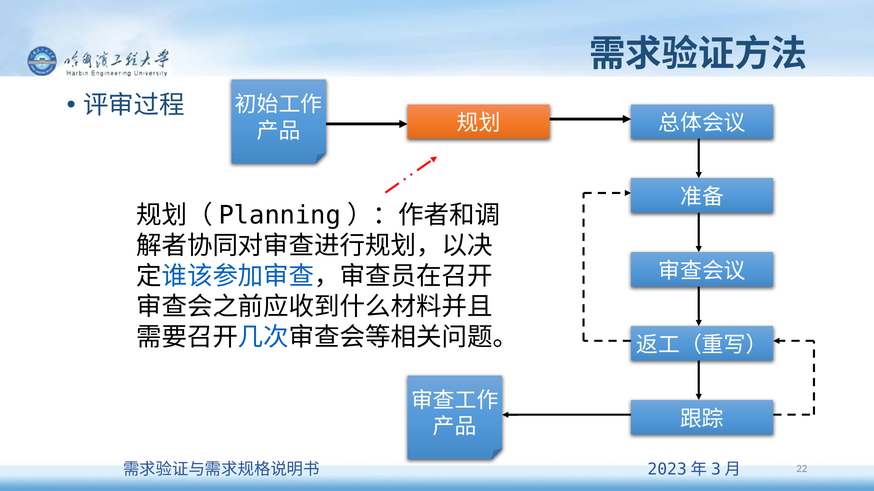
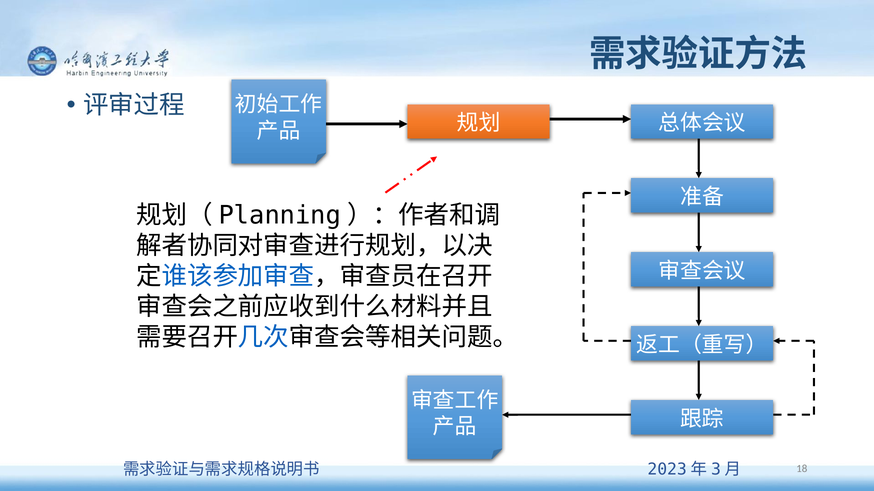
22: 22 -> 18
